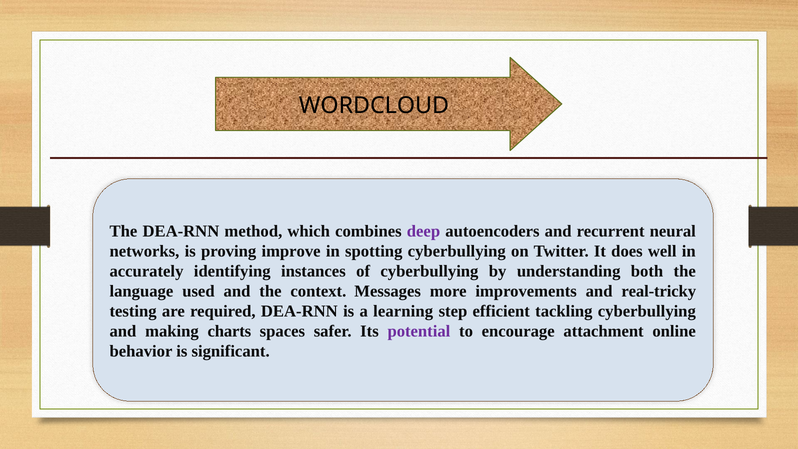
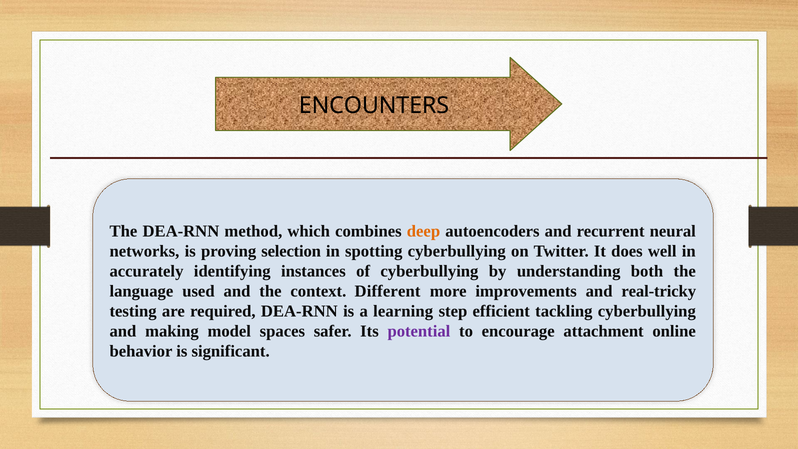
WORDCLOUD: WORDCLOUD -> ENCOUNTERS
deep colour: purple -> orange
improve: improve -> selection
Messages: Messages -> Different
charts: charts -> model
